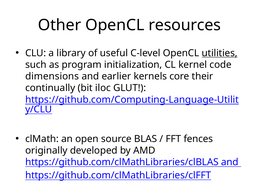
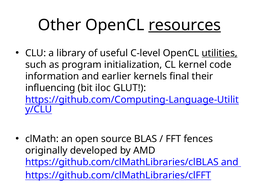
resources underline: none -> present
dimensions: dimensions -> information
core: core -> final
continually: continually -> influencing
